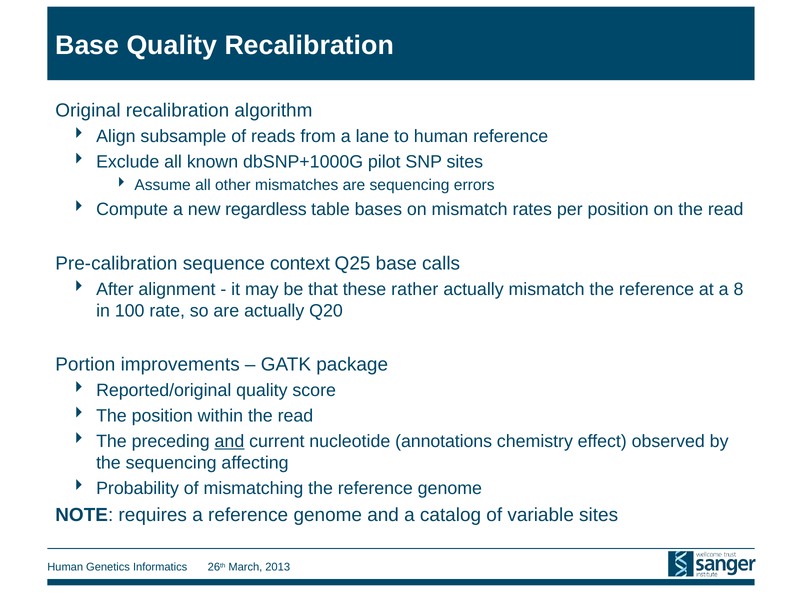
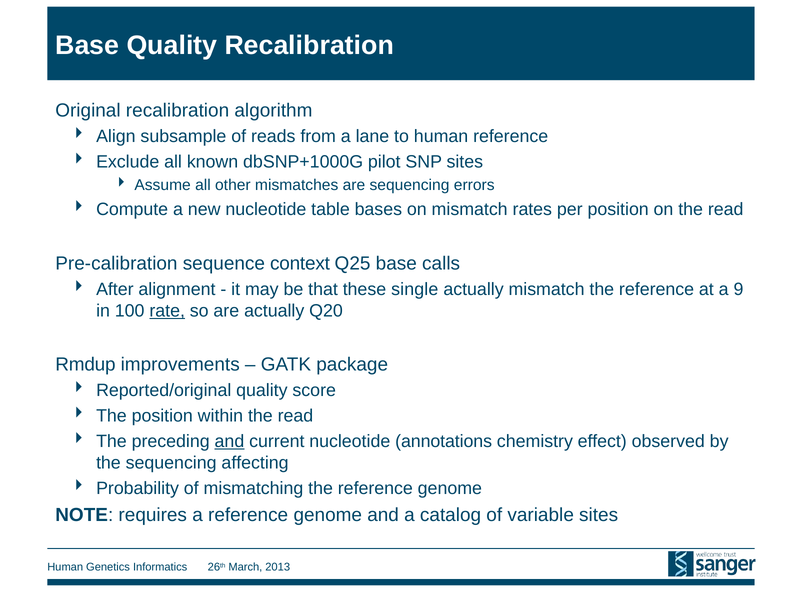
new regardless: regardless -> nucleotide
rather: rather -> single
8: 8 -> 9
rate underline: none -> present
Portion: Portion -> Rmdup
